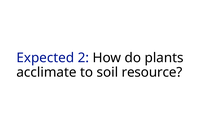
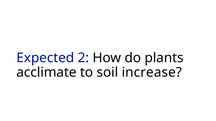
resource: resource -> increase
